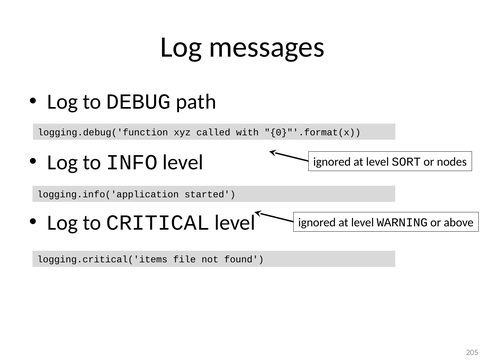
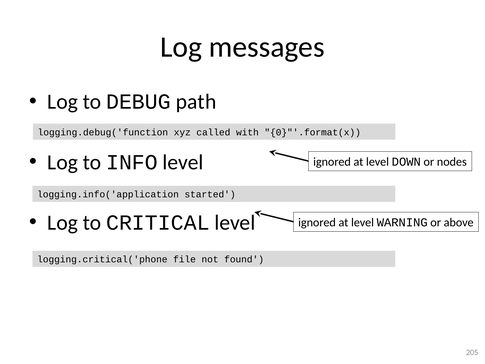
SORT: SORT -> DOWN
logging.critical('items: logging.critical('items -> logging.critical('phone
